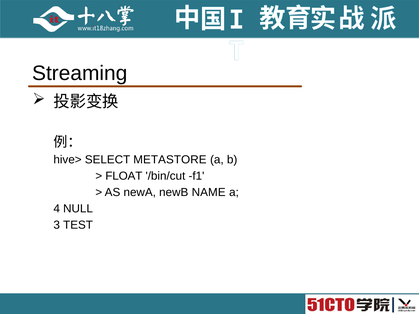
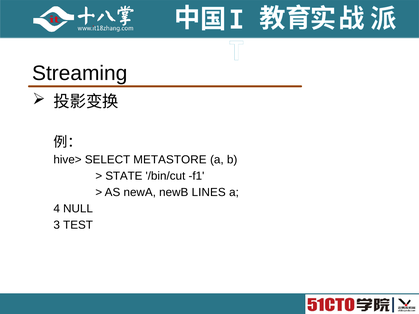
FLOAT: FLOAT -> STATE
NAME: NAME -> LINES
